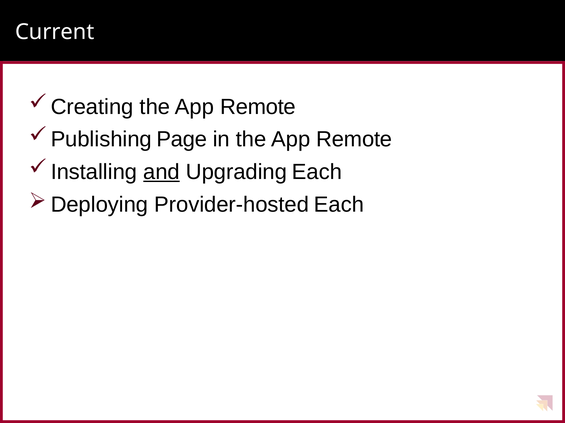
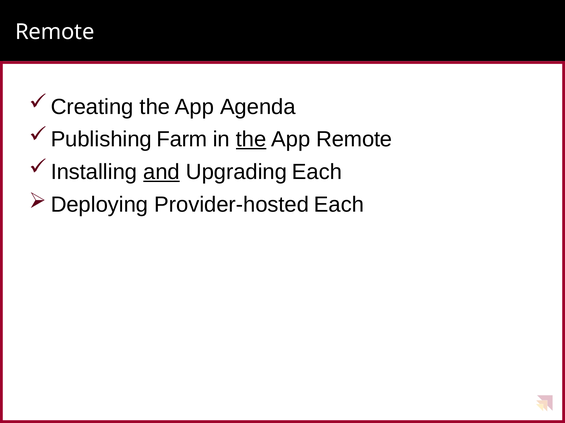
Current at (55, 32): Current -> Remote
Remote at (258, 107): Remote -> Agenda
Page: Page -> Farm
the at (251, 140) underline: none -> present
